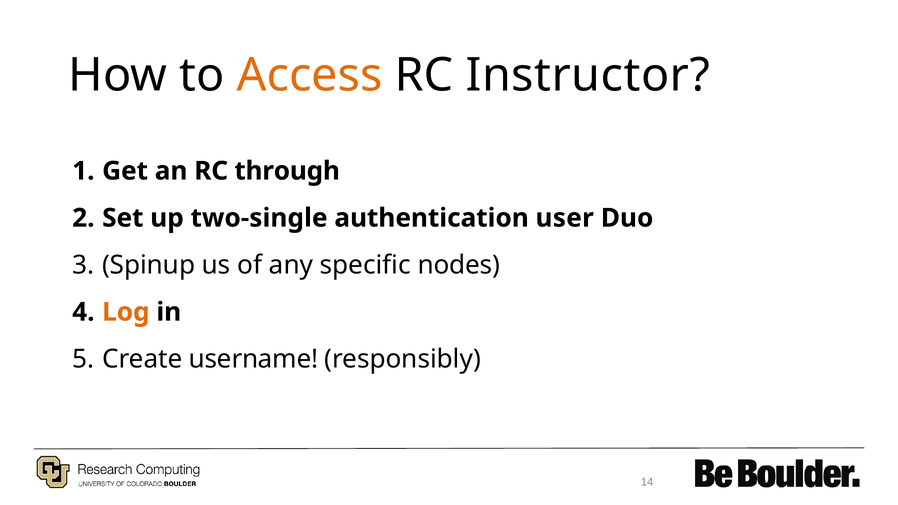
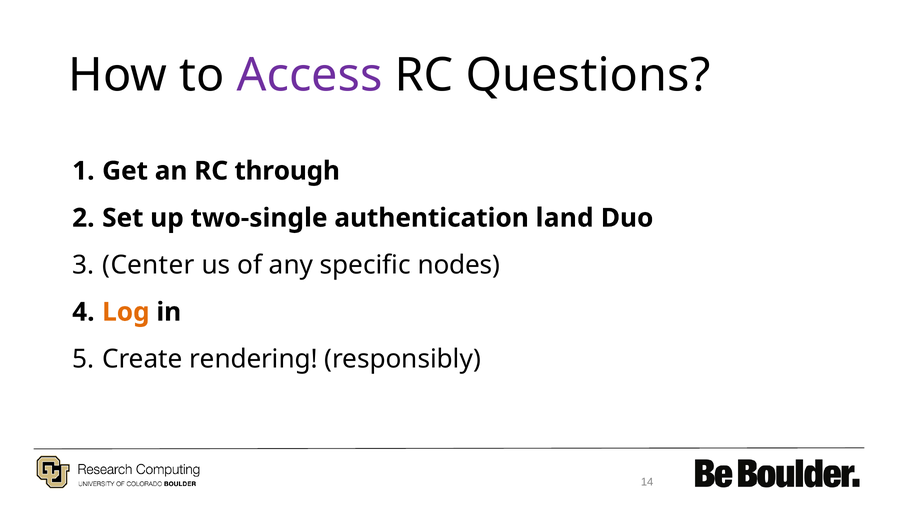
Access colour: orange -> purple
Instructor: Instructor -> Questions
user: user -> land
Spinup: Spinup -> Center
username: username -> rendering
